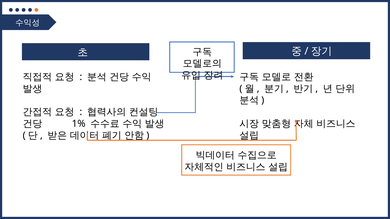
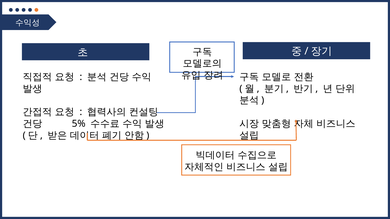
1%: 1% -> 5%
